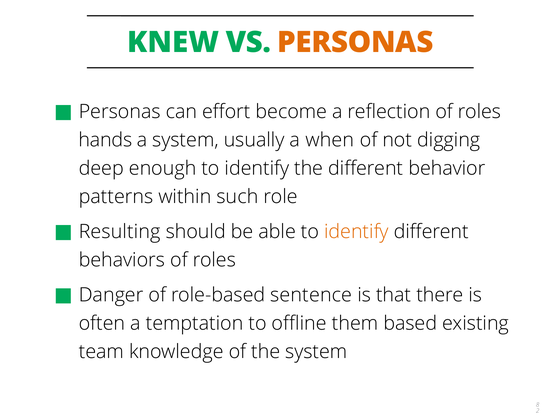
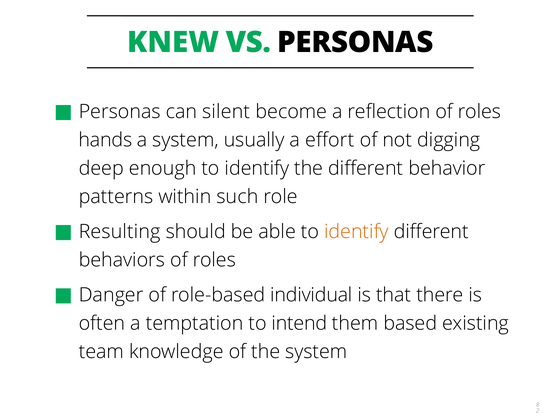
PERSONAS at (355, 42) colour: orange -> black
effort: effort -> silent
when: when -> effort
sentence: sentence -> individual
offline: offline -> intend
